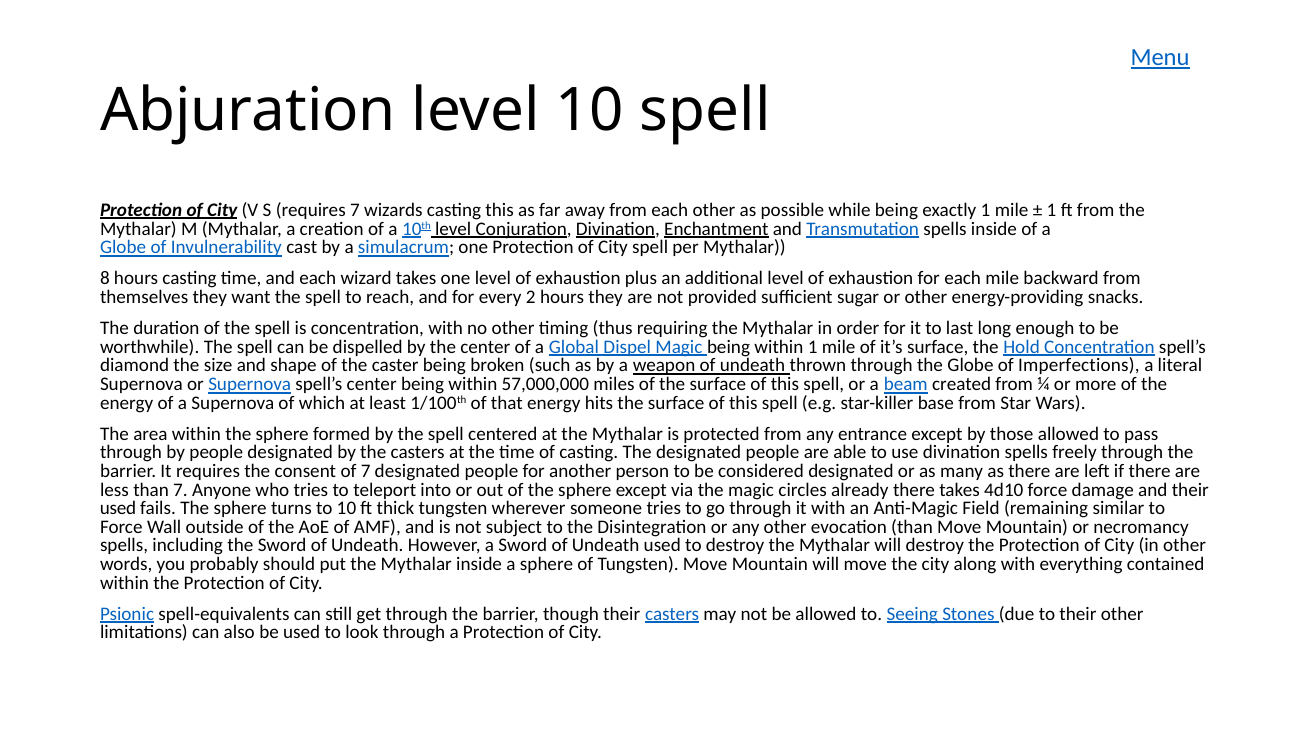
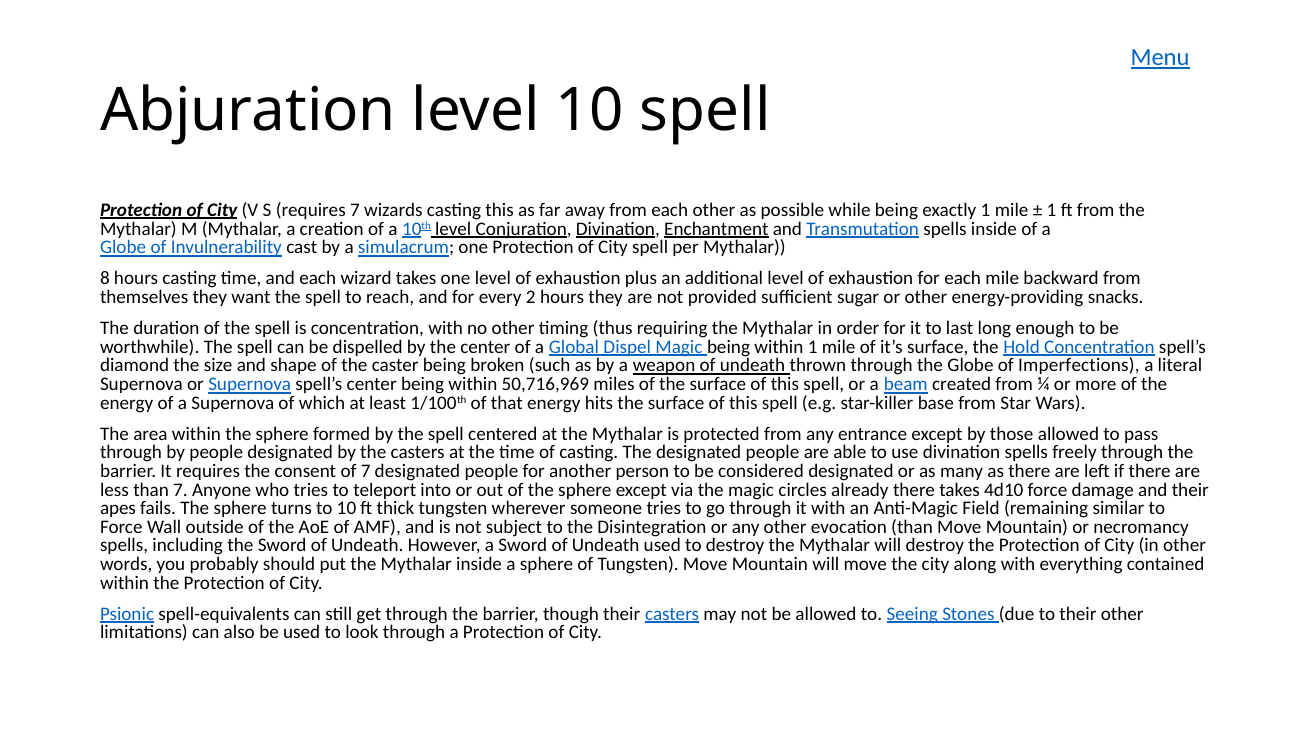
57,000,000: 57,000,000 -> 50,716,969
used at (118, 508): used -> apes
